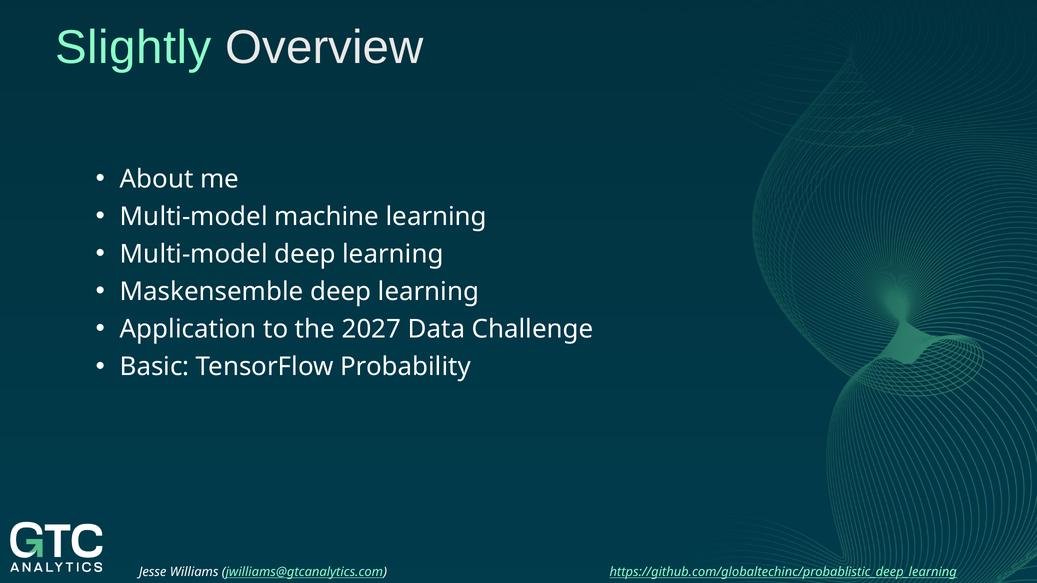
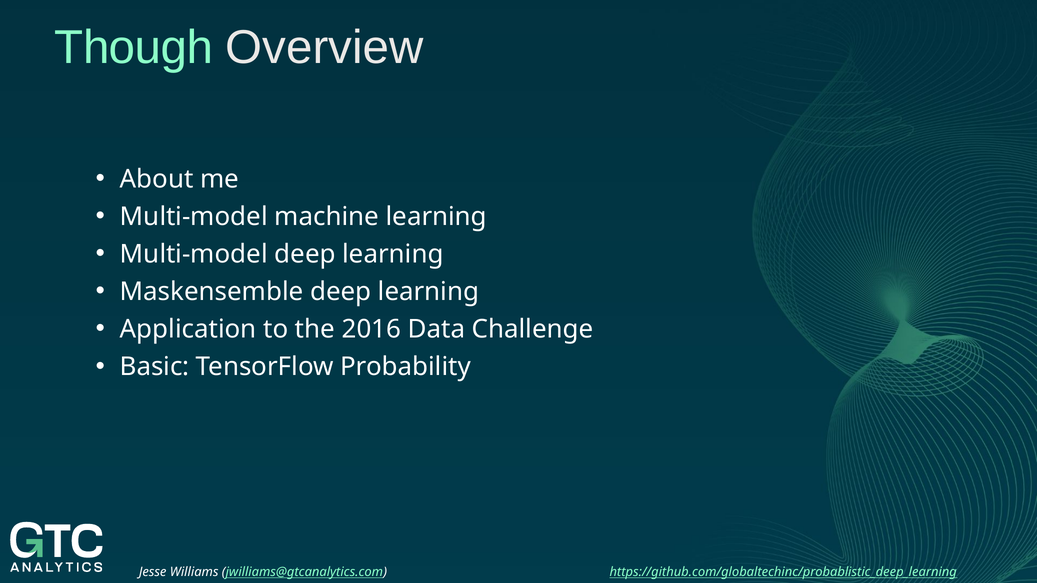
Slightly: Slightly -> Though
2027: 2027 -> 2016
